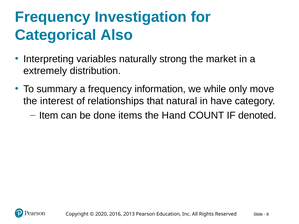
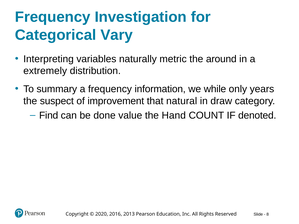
Also: Also -> Vary
strong: strong -> metric
market: market -> around
move: move -> years
interest: interest -> suspect
relationships: relationships -> improvement
have: have -> draw
Item: Item -> Find
items: items -> value
